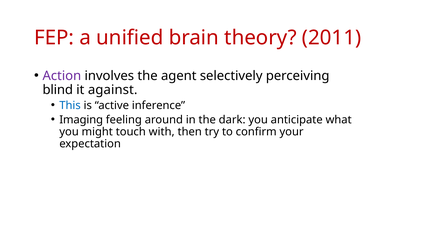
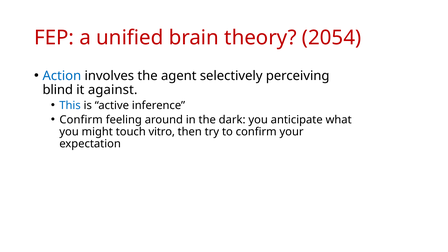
2011: 2011 -> 2054
Action colour: purple -> blue
Imaging at (81, 120): Imaging -> Confirm
with: with -> vitro
